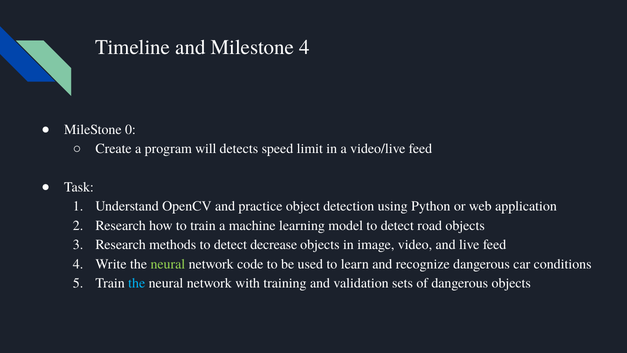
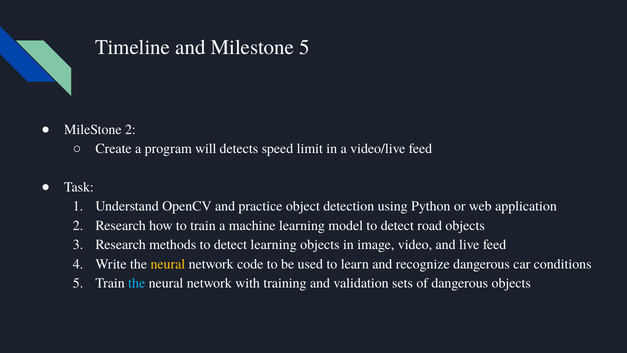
Milestone 4: 4 -> 5
MileStone 0: 0 -> 2
detect decrease: decrease -> learning
neural at (168, 264) colour: light green -> yellow
